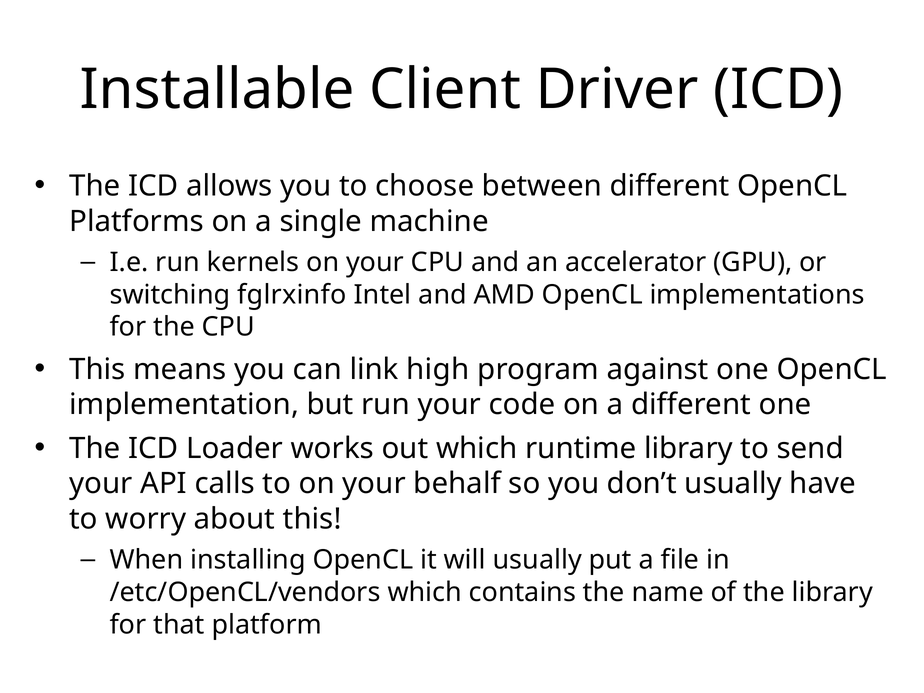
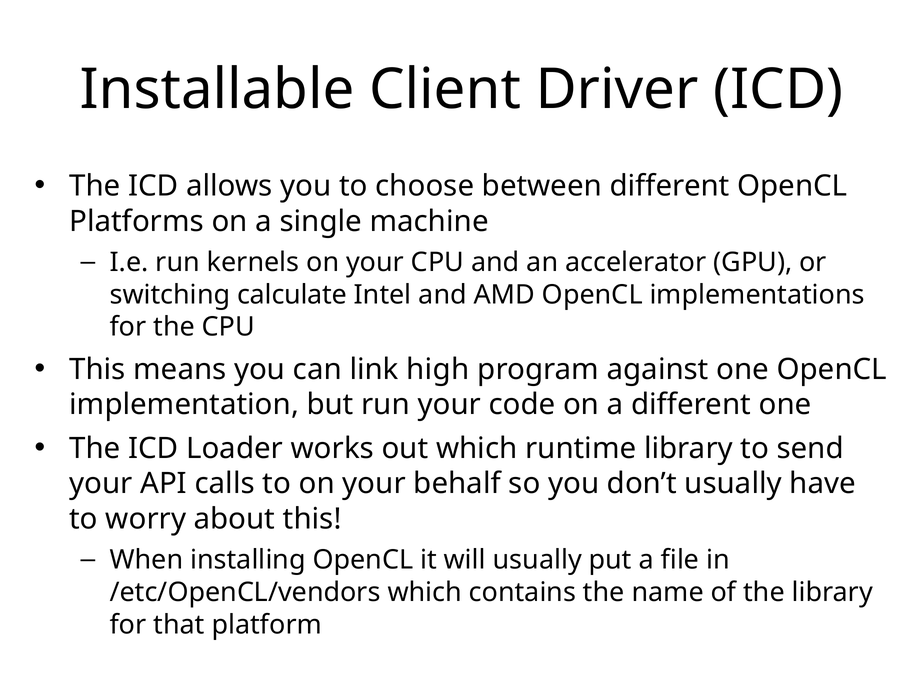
fglrxinfo: fglrxinfo -> calculate
